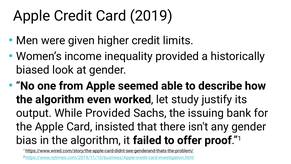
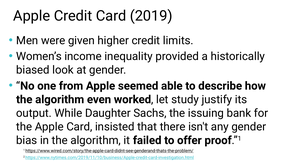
While Provided: Provided -> Daughter
